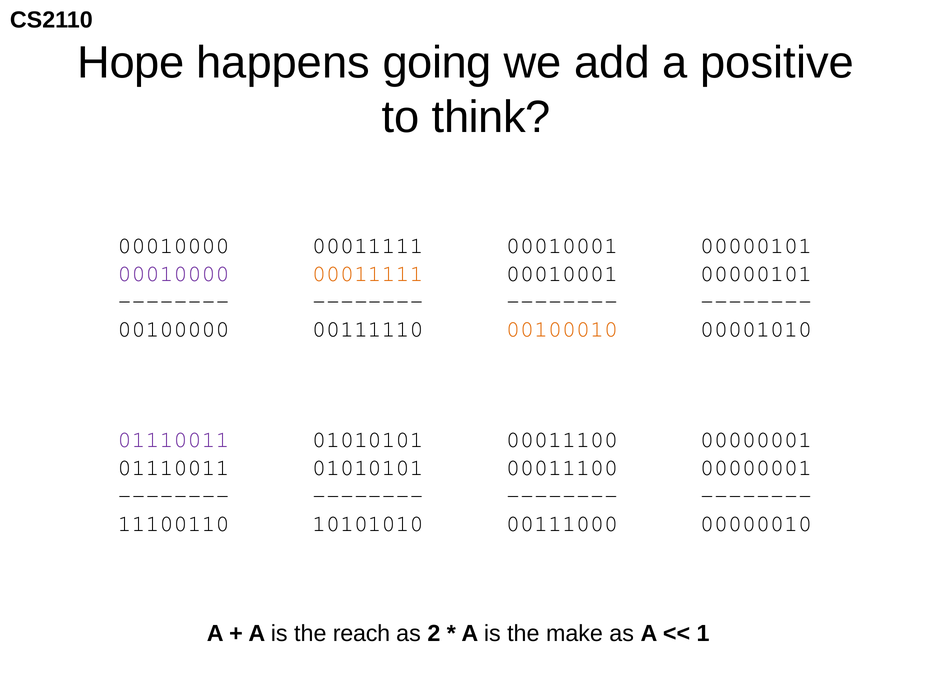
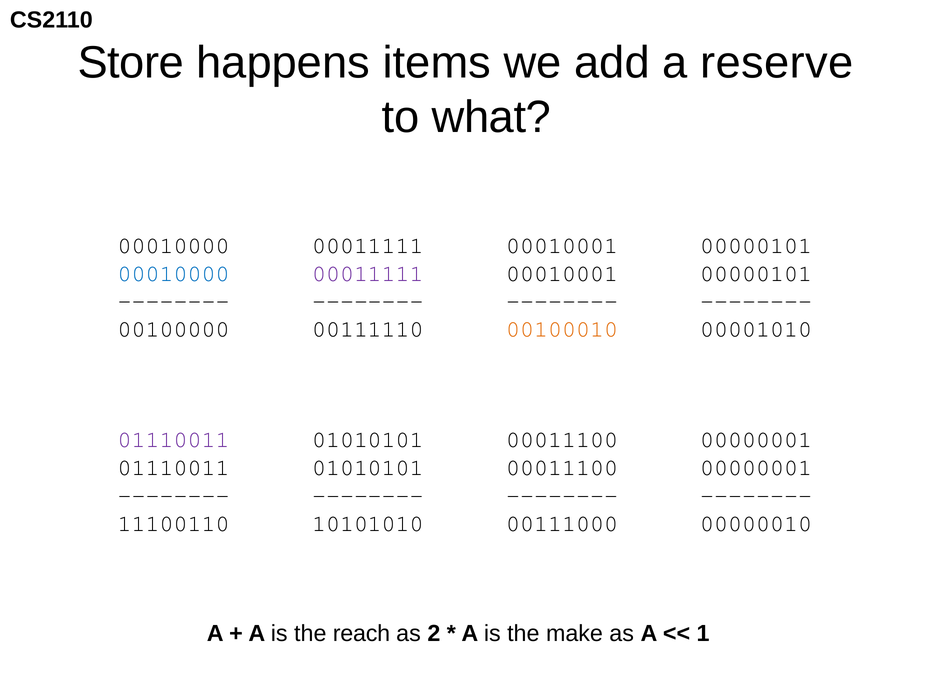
Hope: Hope -> Store
going: going -> items
positive: positive -> reserve
think: think -> what
00010000 at (174, 273) colour: purple -> blue
00011111 at (368, 273) colour: orange -> purple
